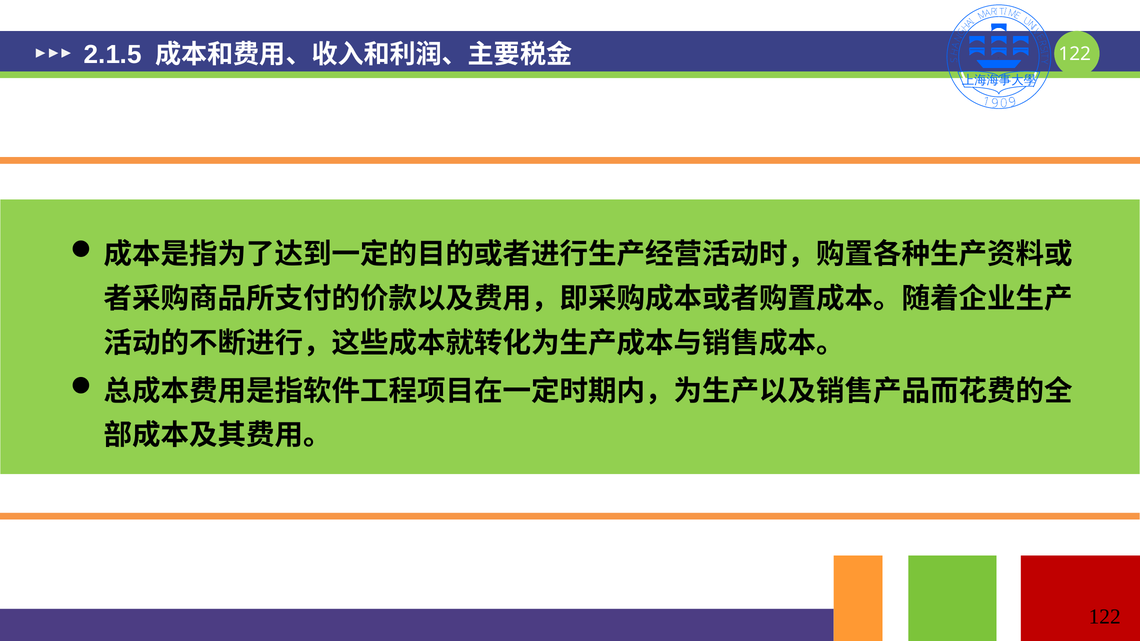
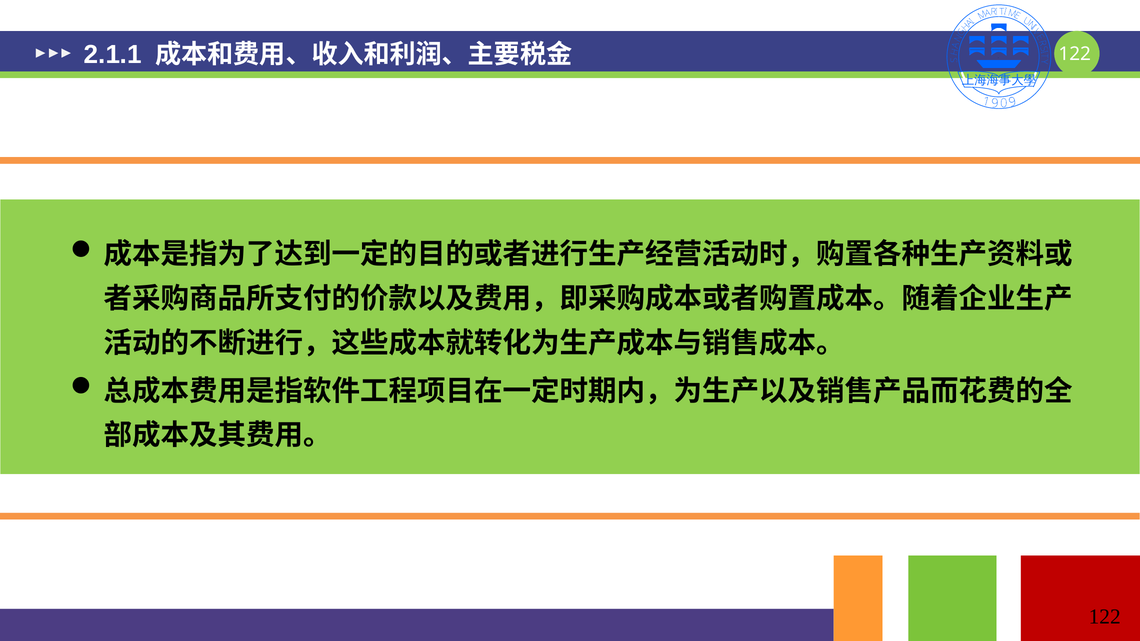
2.1.5: 2.1.5 -> 2.1.1
